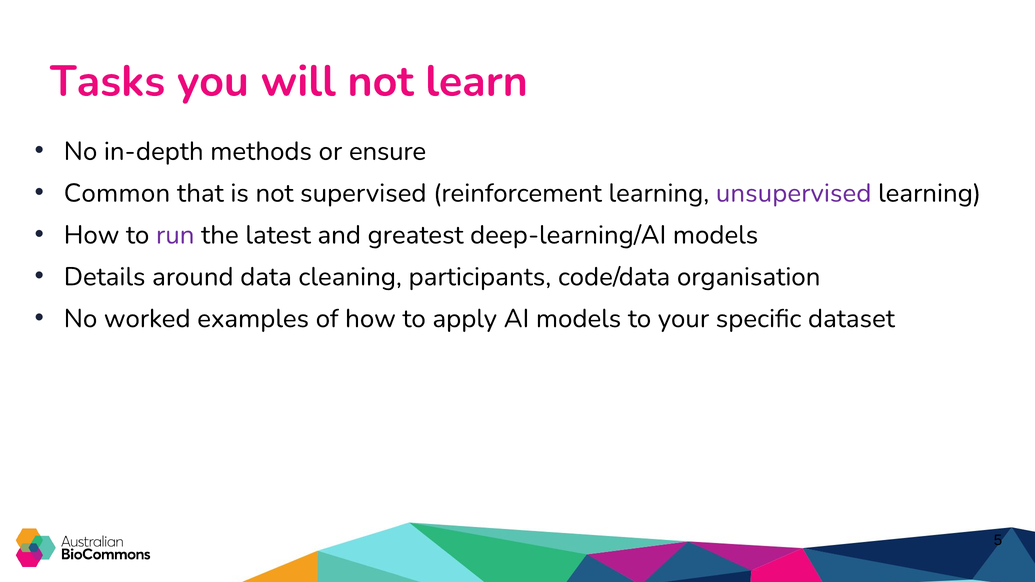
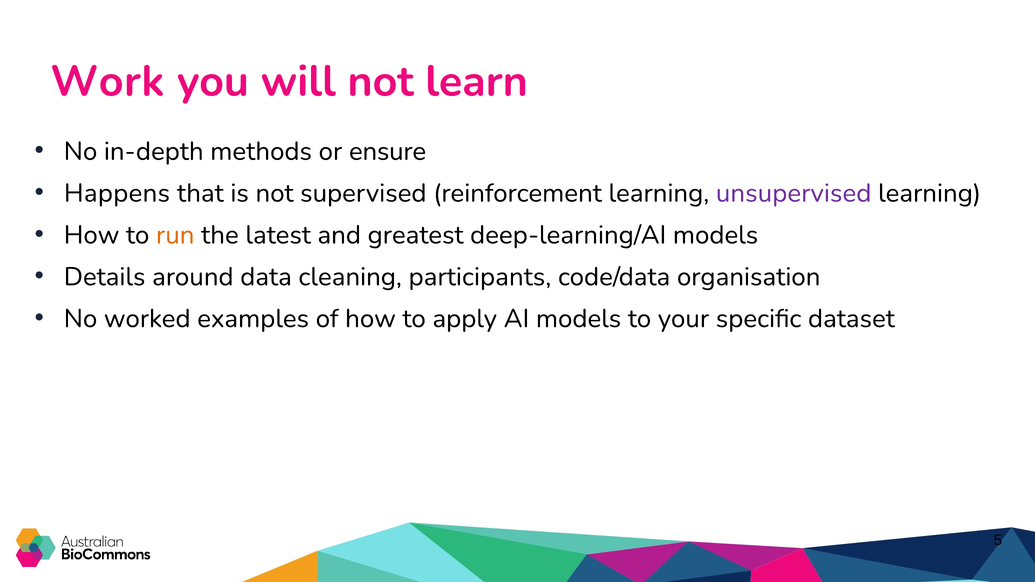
Tasks: Tasks -> Work
Common: Common -> Happens
run colour: purple -> orange
